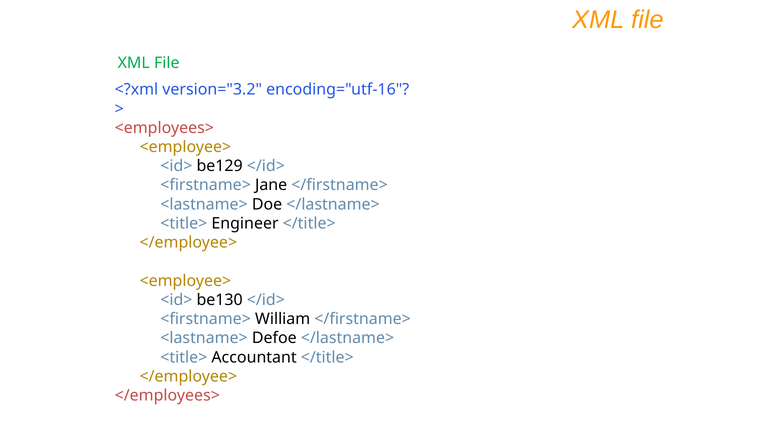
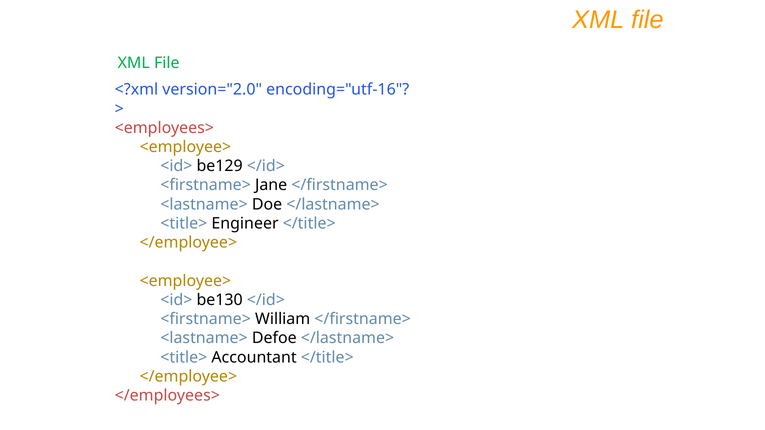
version="3.2: version="3.2 -> version="2.0
